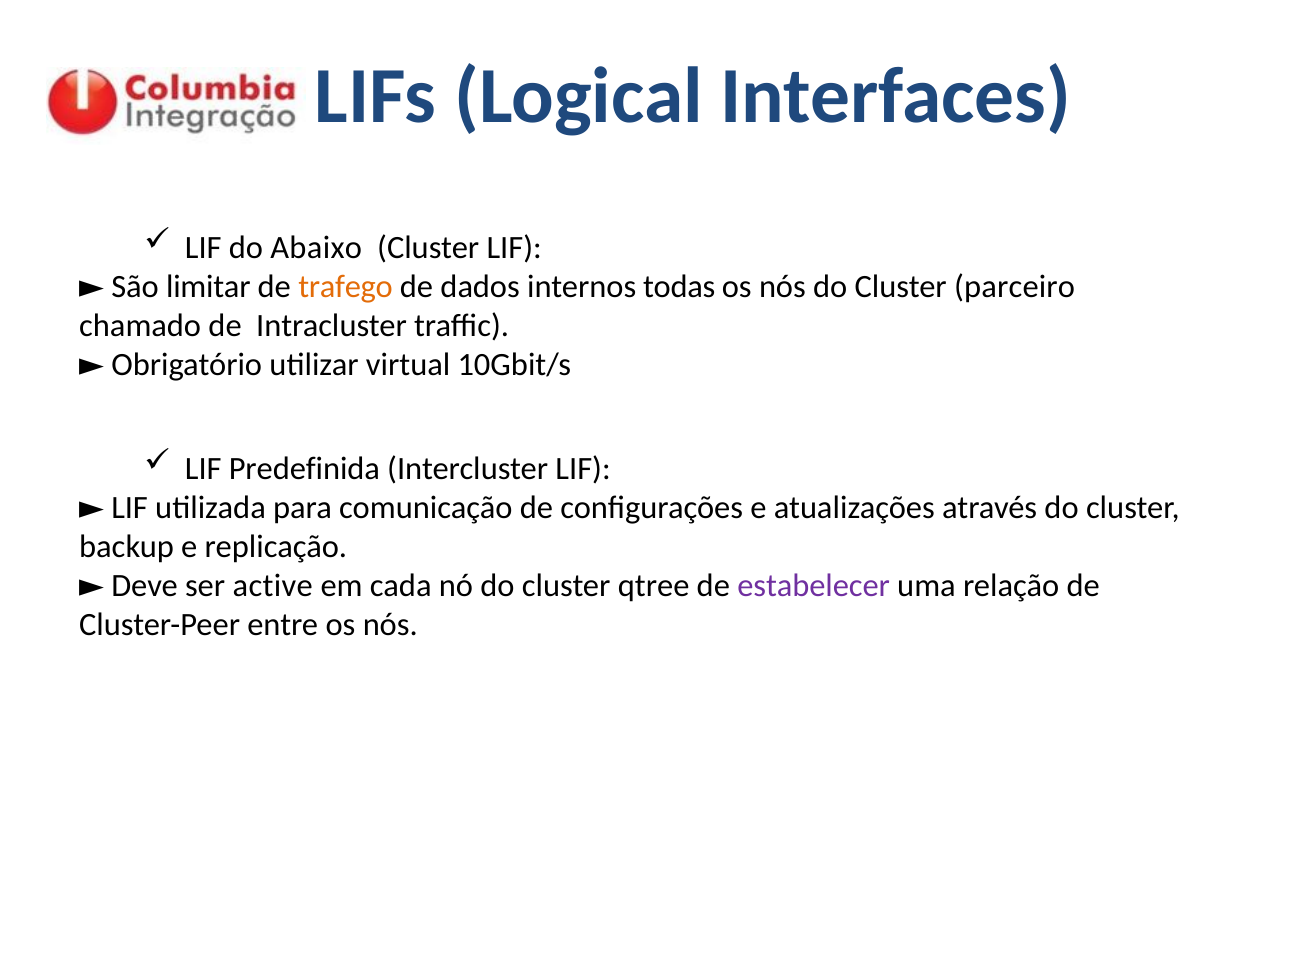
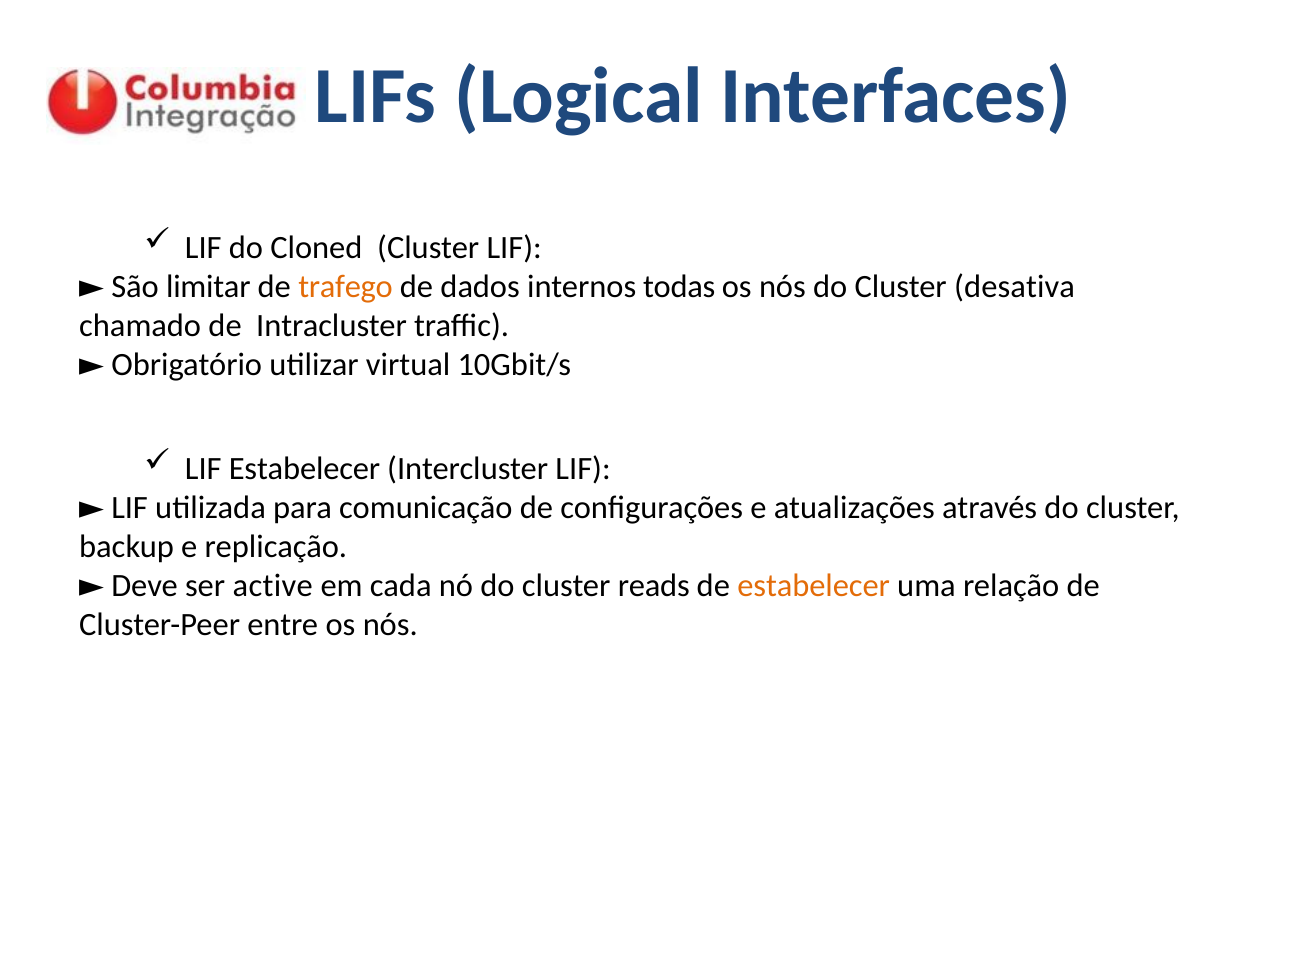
Abaixo: Abaixo -> Cloned
parceiro: parceiro -> desativa
LIF Predefinida: Predefinida -> Estabelecer
qtree: qtree -> reads
estabelecer at (814, 585) colour: purple -> orange
